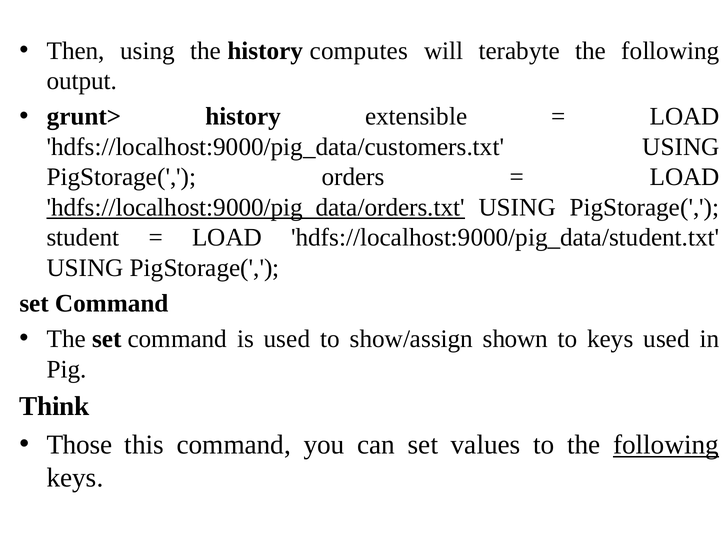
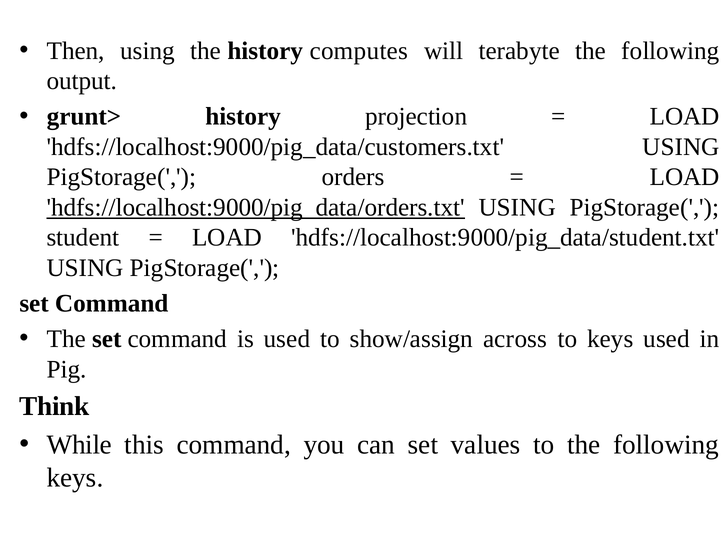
extensible: extensible -> projection
shown: shown -> across
Those: Those -> While
following at (666, 445) underline: present -> none
